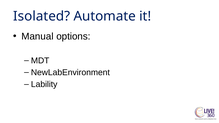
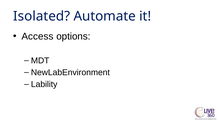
Manual: Manual -> Access
